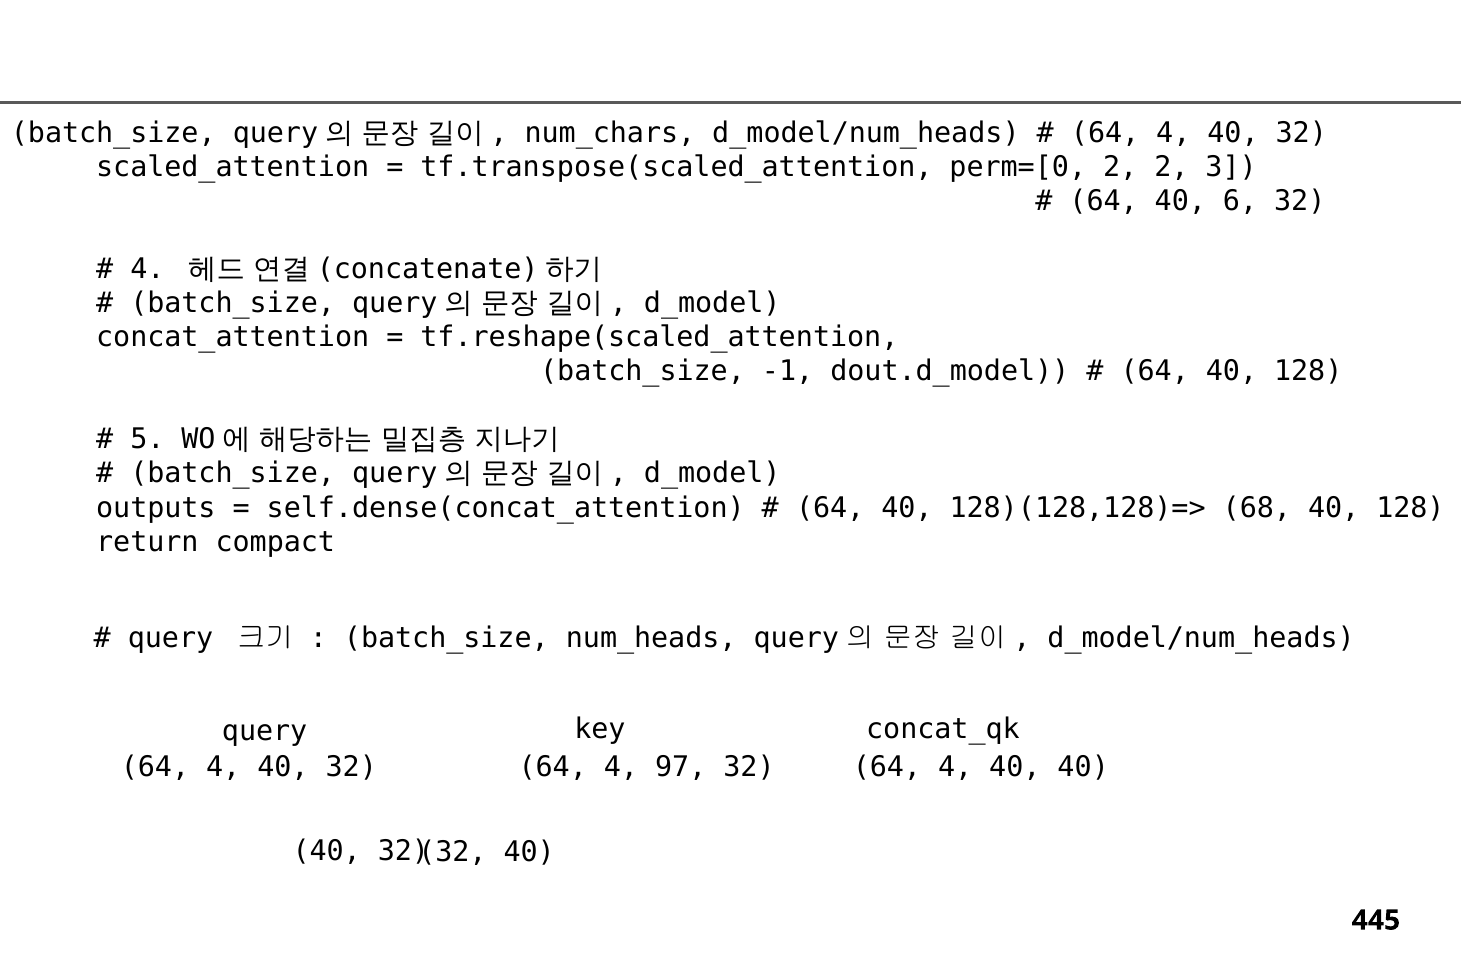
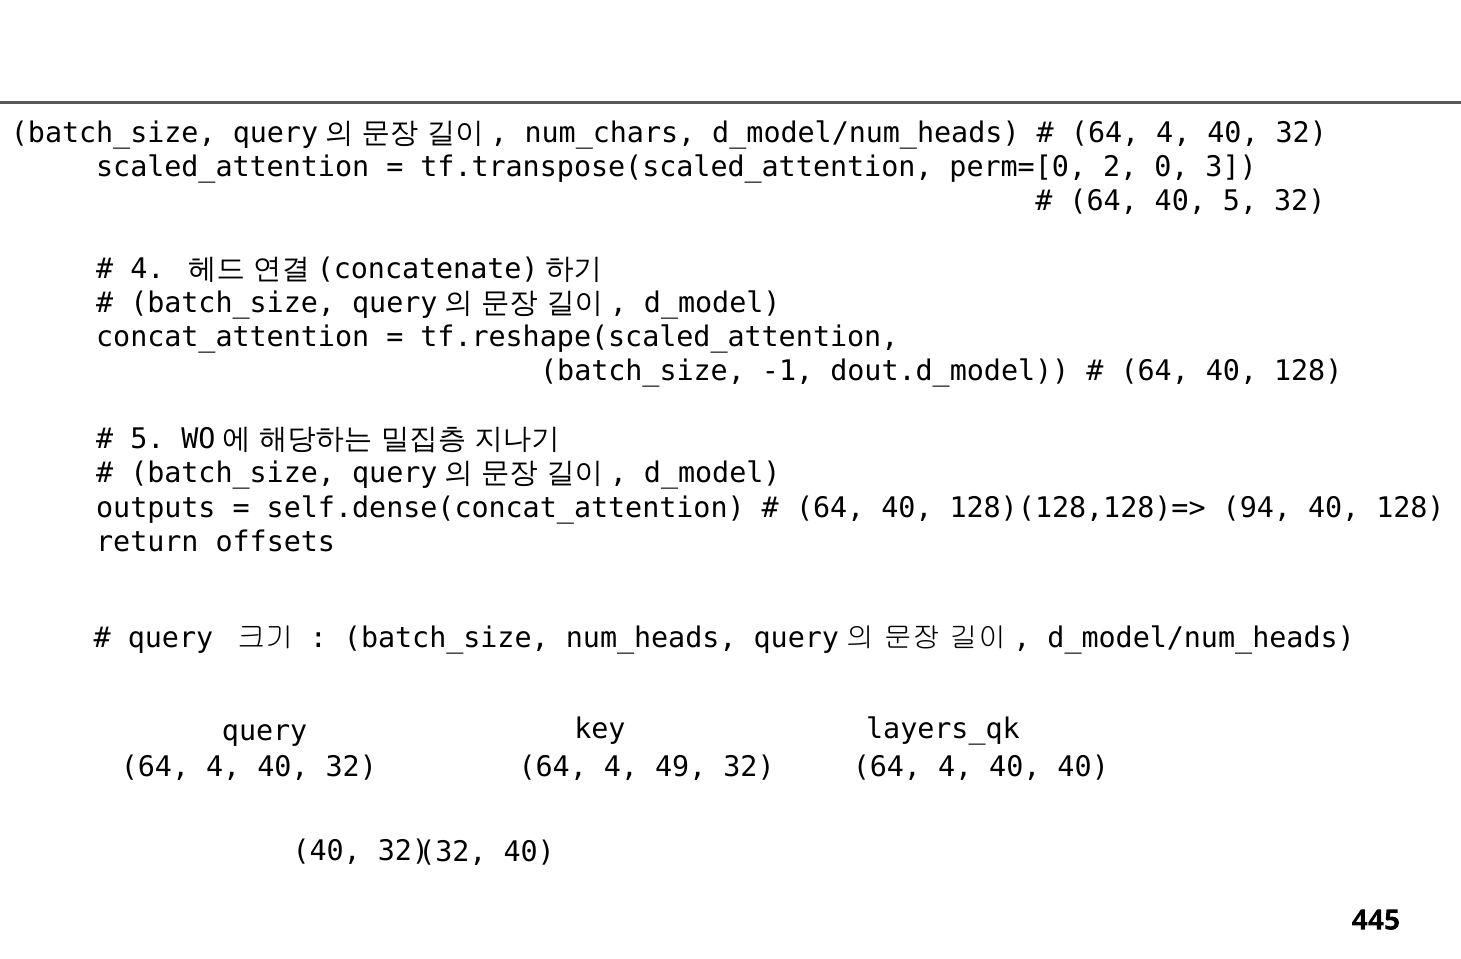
2 2: 2 -> 0
40 6: 6 -> 5
68: 68 -> 94
compact: compact -> offsets
concat_qk: concat_qk -> layers_qk
97: 97 -> 49
